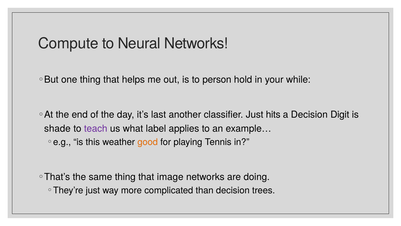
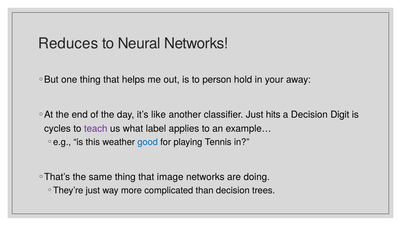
Compute: Compute -> Reduces
while: while -> away
last: last -> like
shade: shade -> cycles
good colour: orange -> blue
